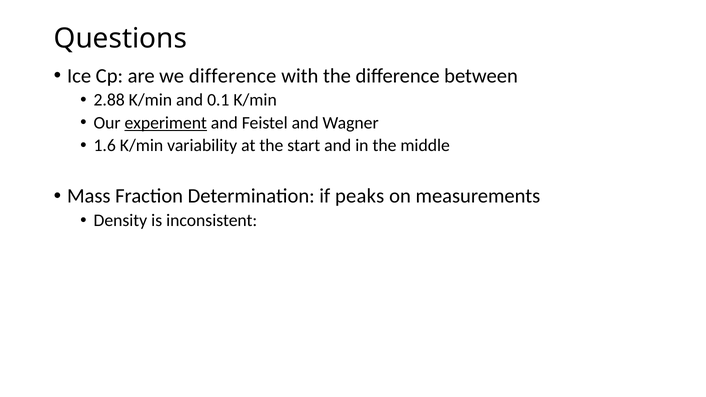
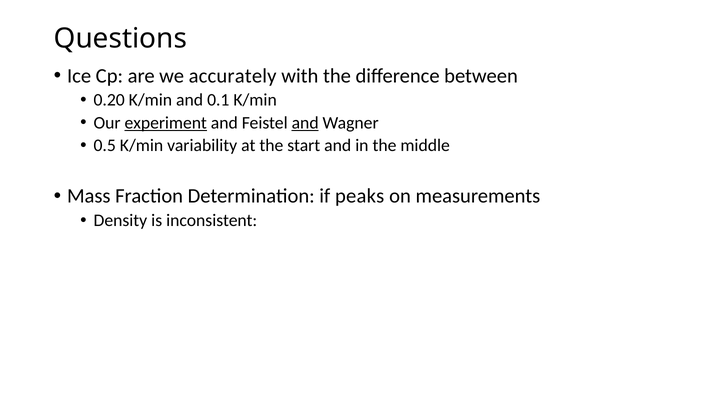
we difference: difference -> accurately
2.88: 2.88 -> 0.20
and at (305, 123) underline: none -> present
1.6: 1.6 -> 0.5
